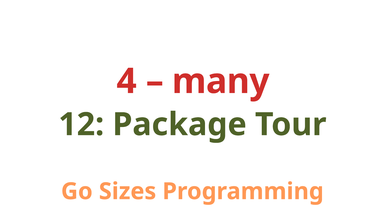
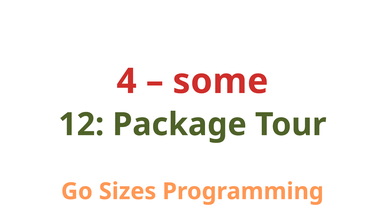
many: many -> some
